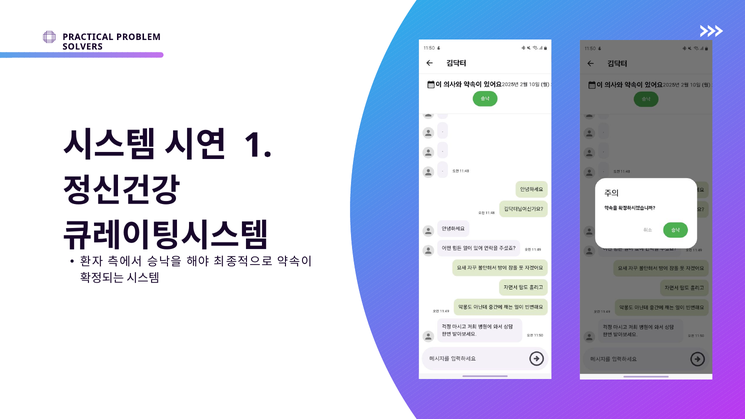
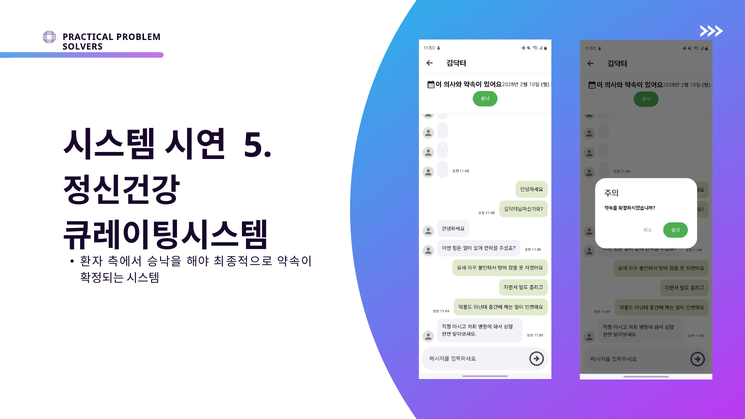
1: 1 -> 5
